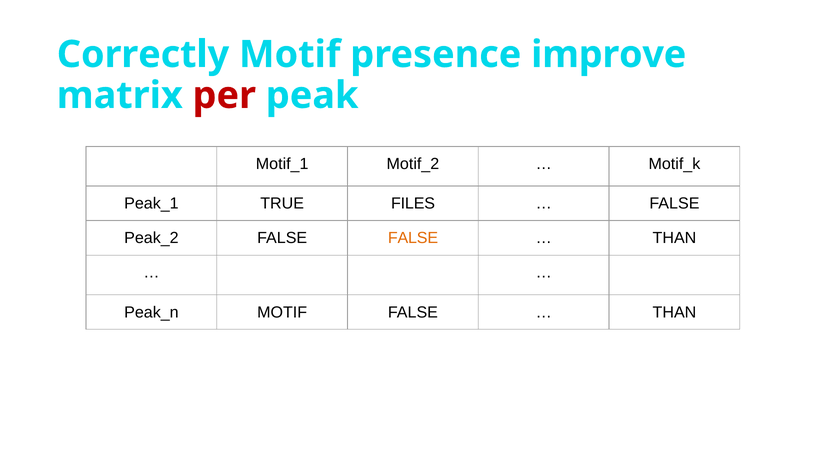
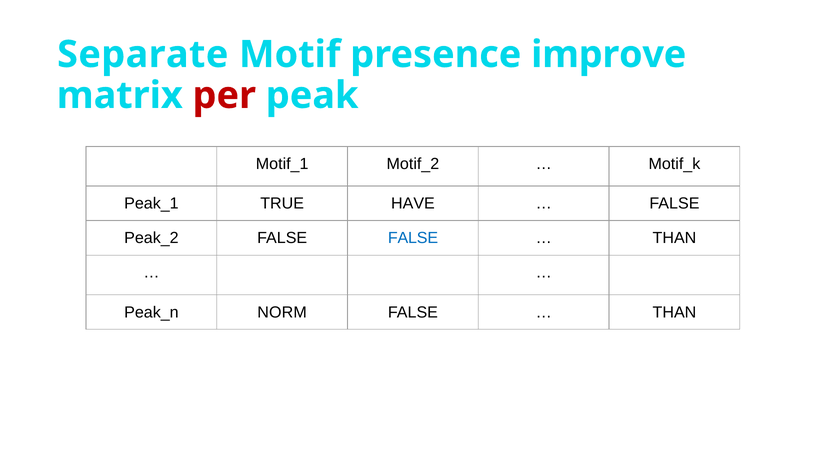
Correctly: Correctly -> Separate
FILES: FILES -> HAVE
FALSE at (413, 238) colour: orange -> blue
MOTIF at (282, 312): MOTIF -> NORM
